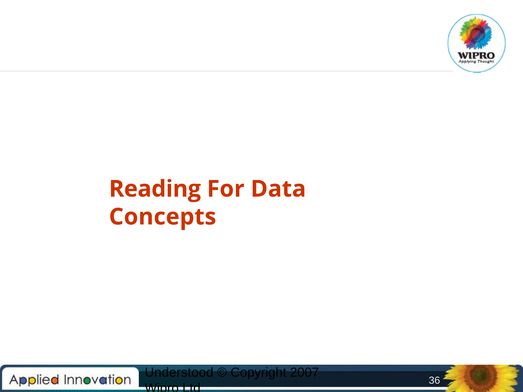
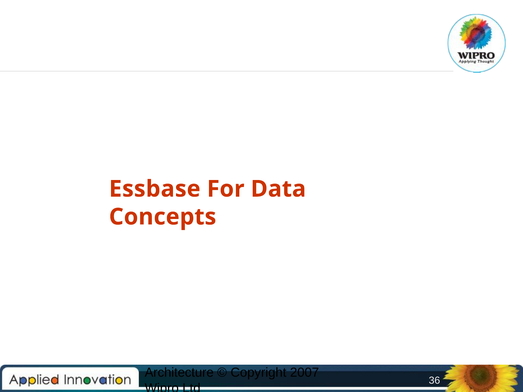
Reading: Reading -> Essbase
Understood: Understood -> Architecture
